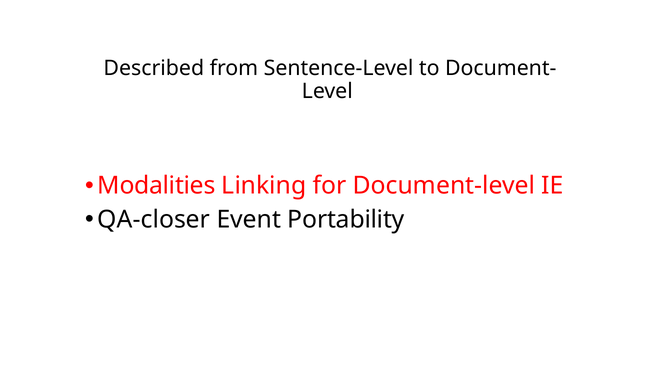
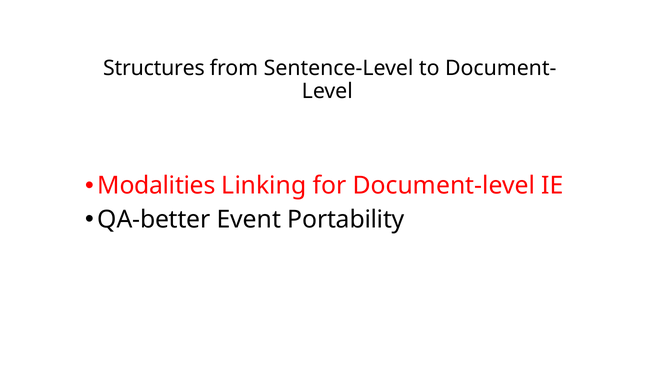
Described: Described -> Structures
QA-closer: QA-closer -> QA-better
